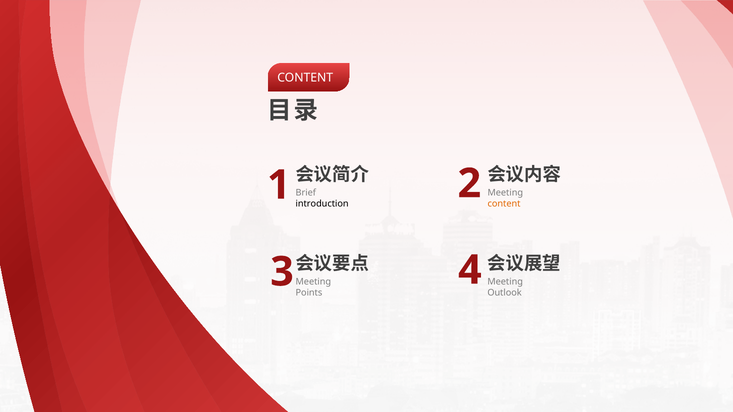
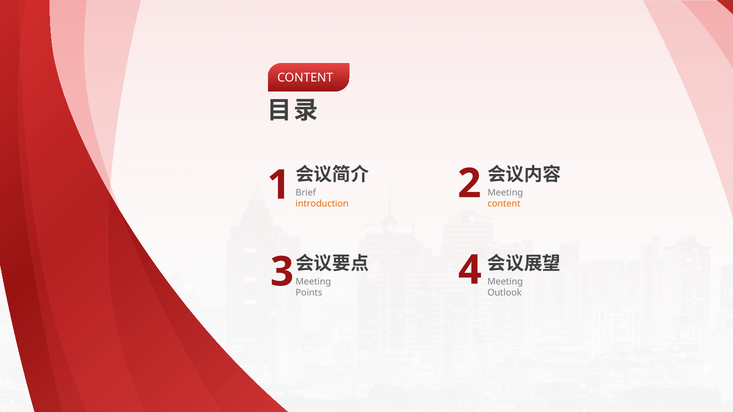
introduction colour: black -> orange
